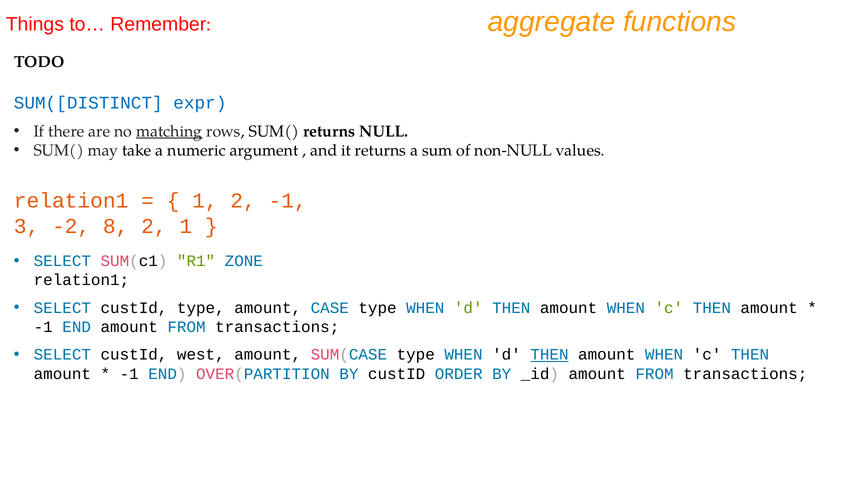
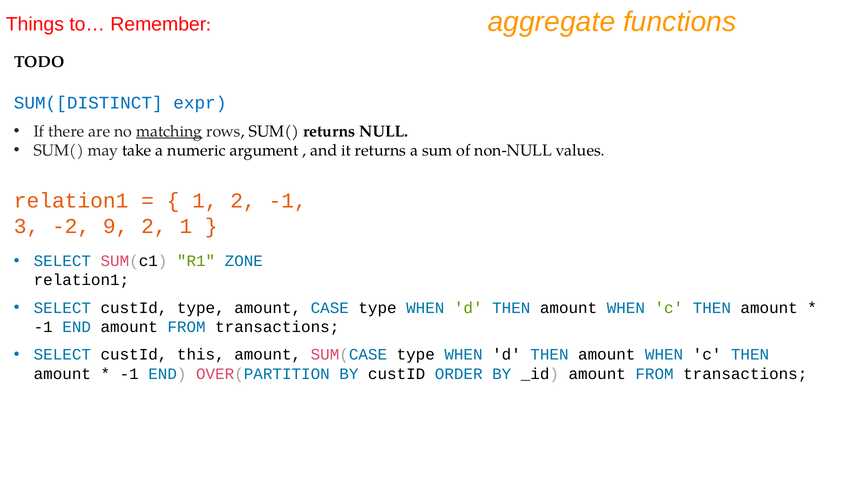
8: 8 -> 9
west: west -> this
THEN at (549, 354) underline: present -> none
